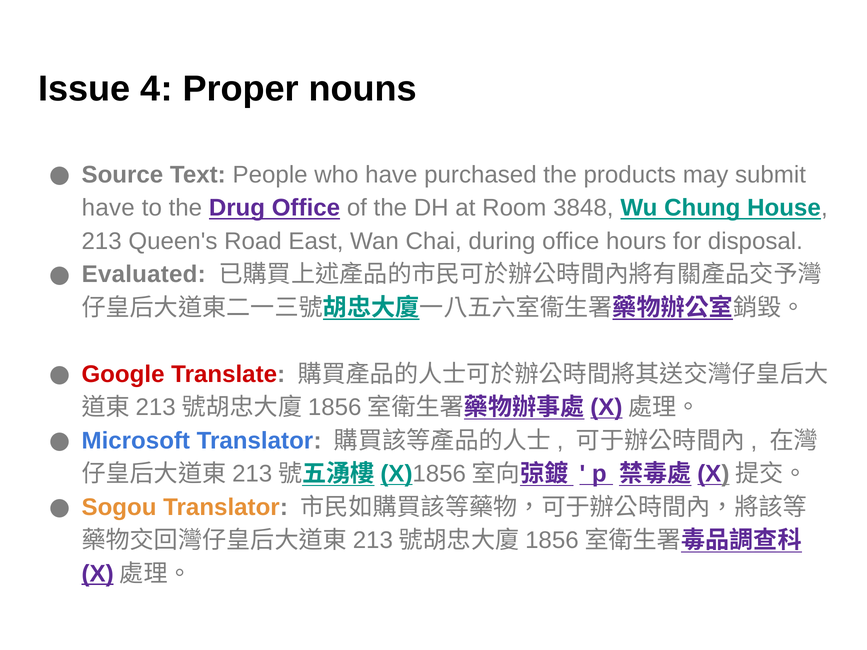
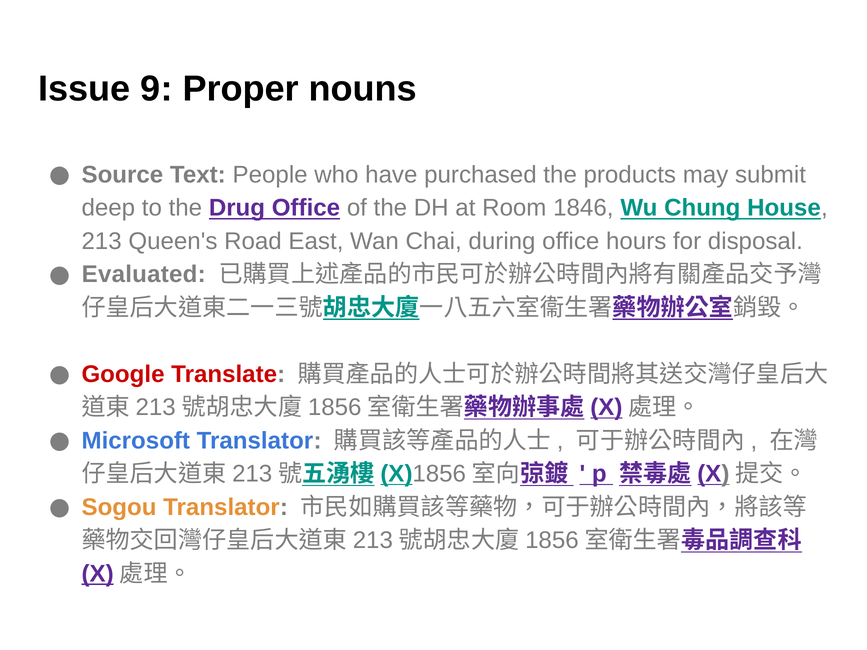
4: 4 -> 9
have at (108, 208): have -> deep
3848: 3848 -> 1846
